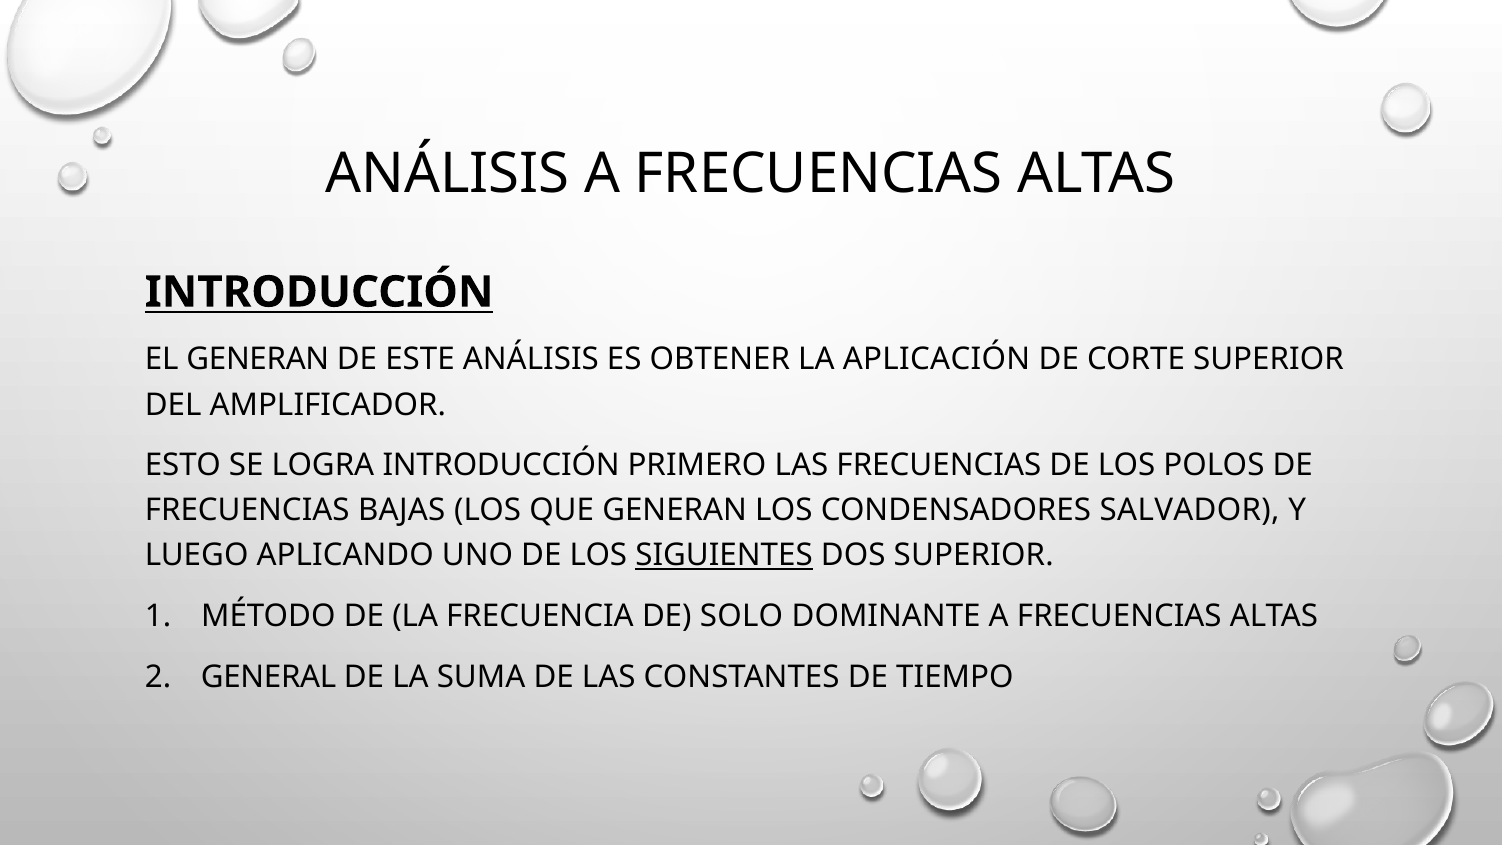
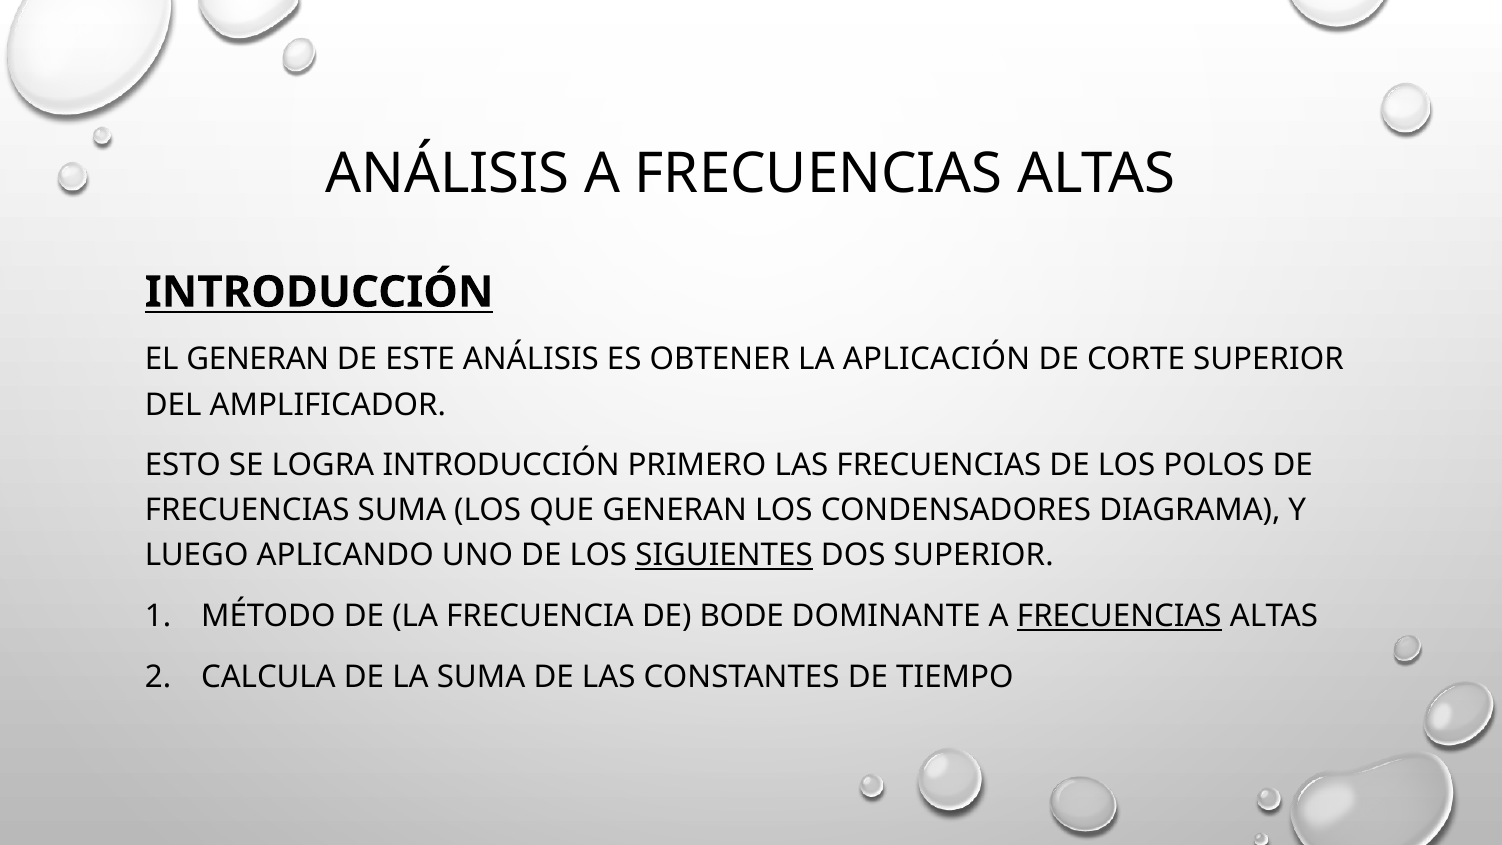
FRECUENCIAS BAJAS: BAJAS -> SUMA
SALVADOR: SALVADOR -> DIAGRAMA
SOLO: SOLO -> BODE
FRECUENCIAS at (1119, 616) underline: none -> present
GENERAL: GENERAL -> CALCULA
